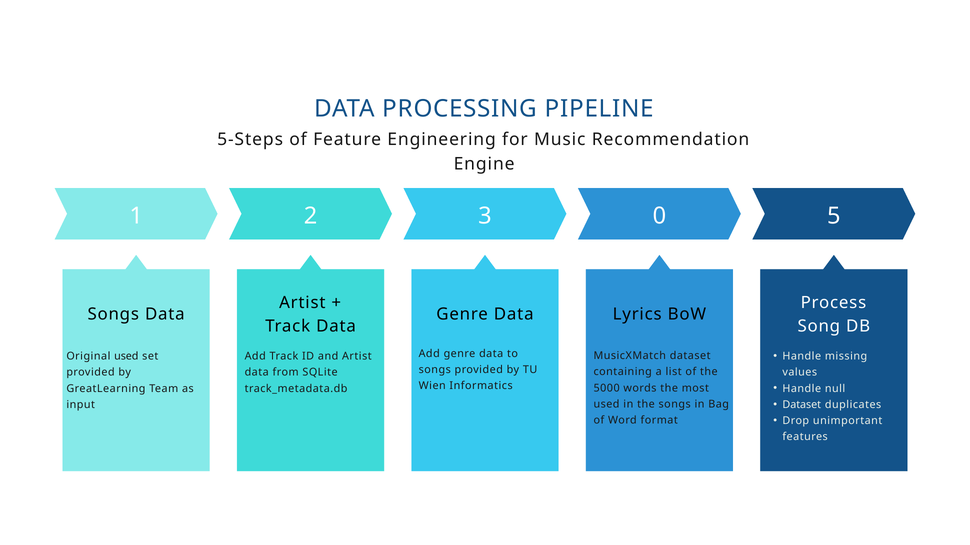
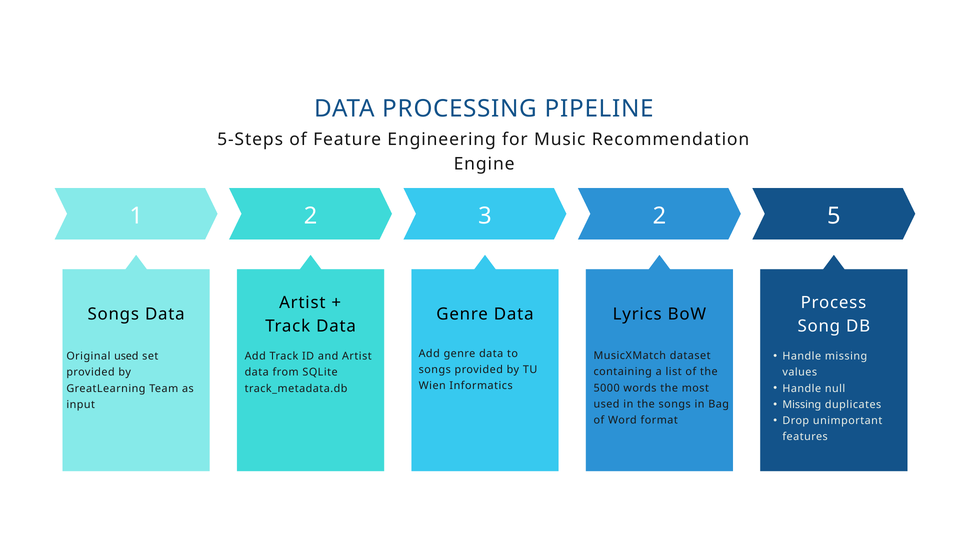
2 0: 0 -> 2
Dataset at (802, 405): Dataset -> Missing
